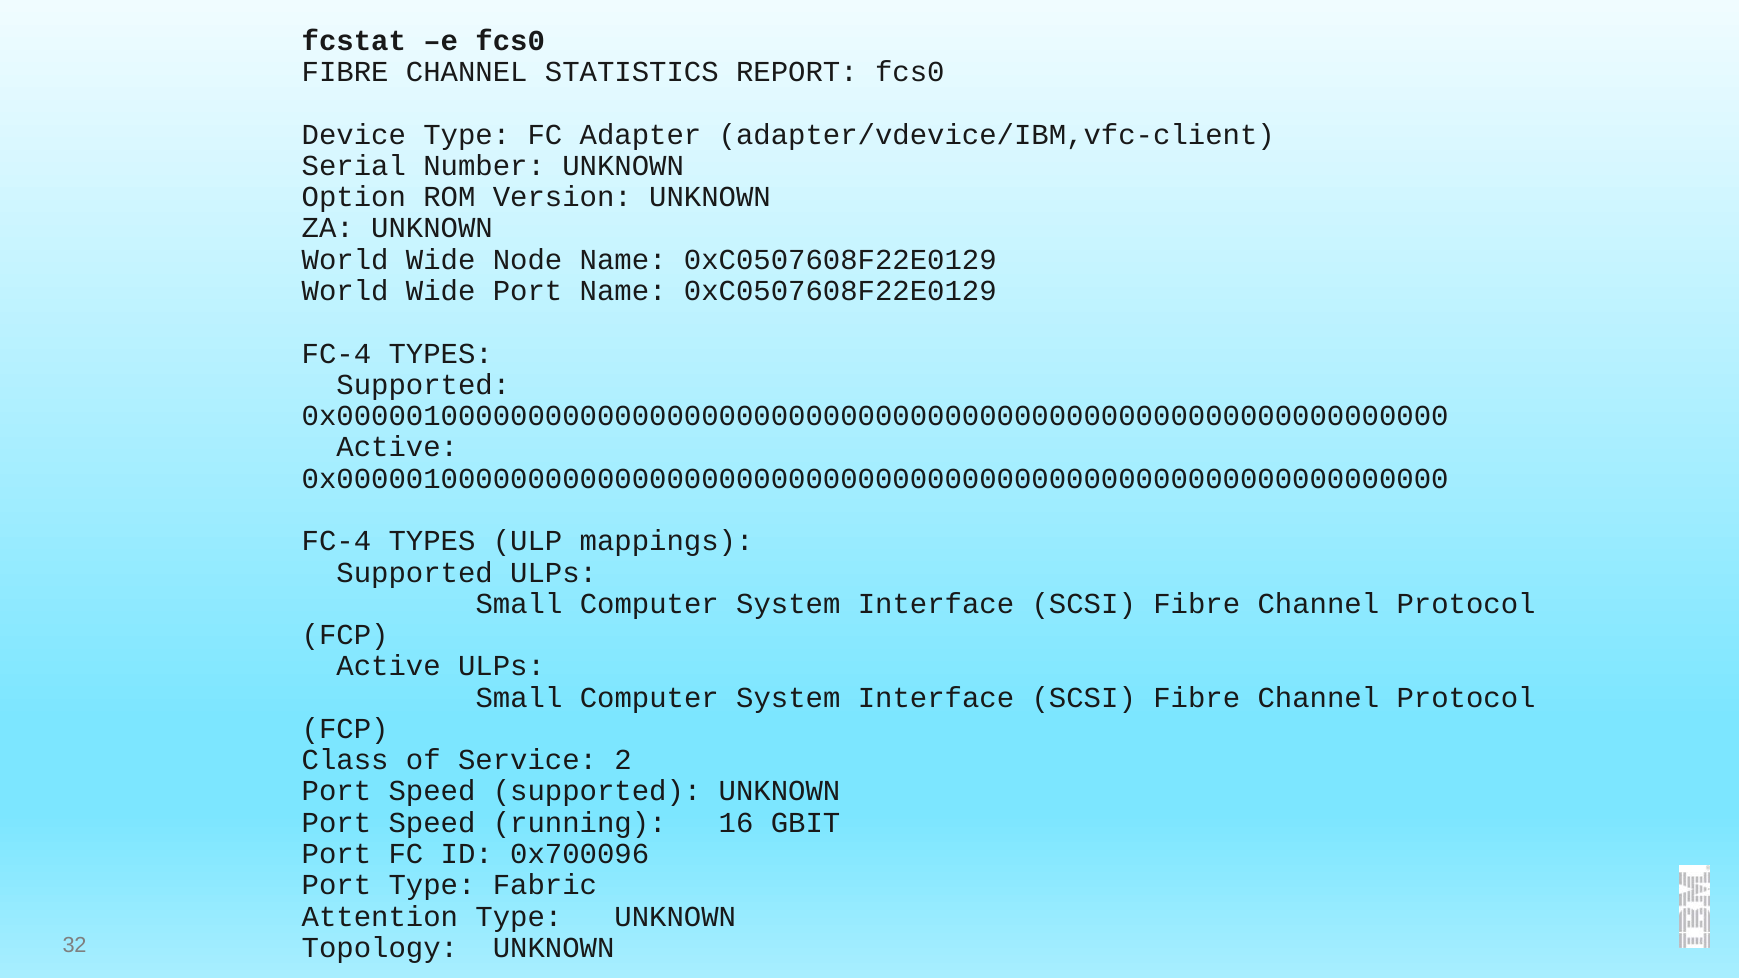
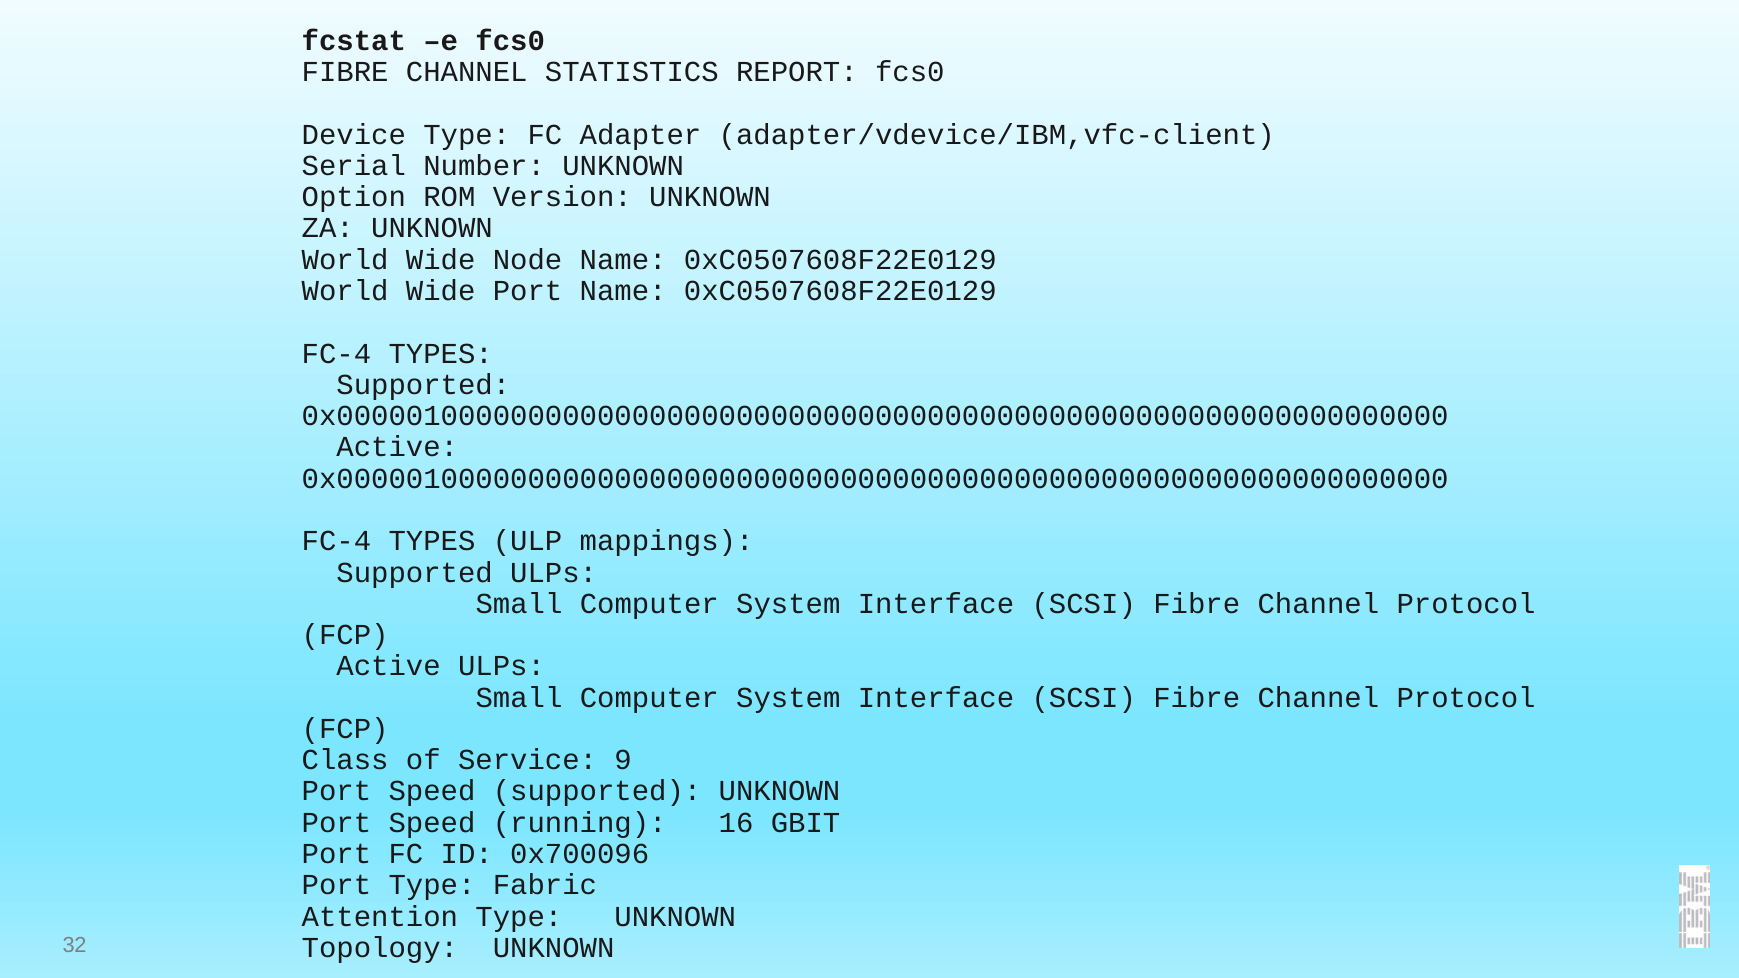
2: 2 -> 9
